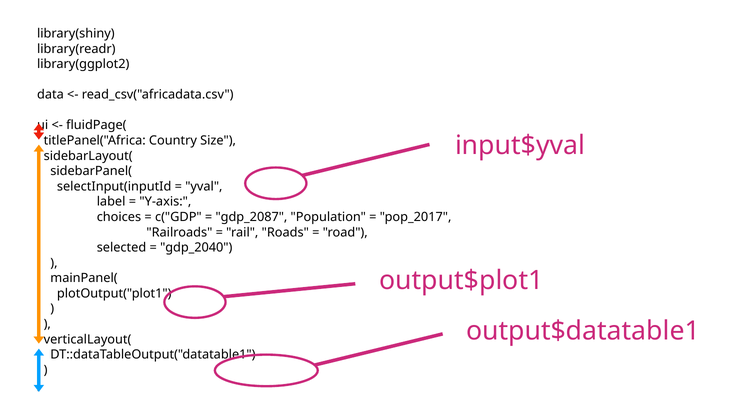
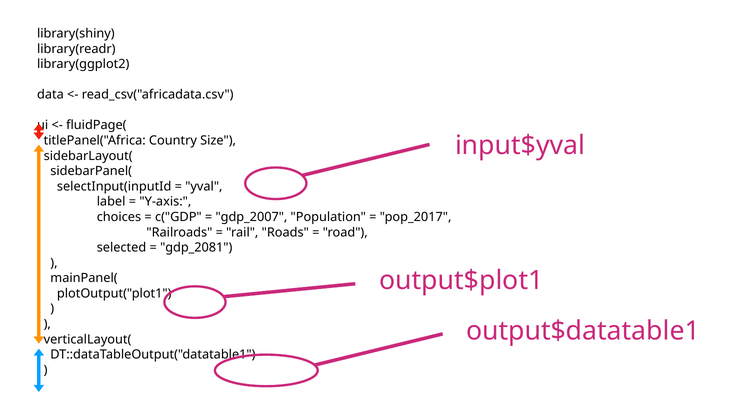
gdp_2087: gdp_2087 -> gdp_2007
gdp_2040: gdp_2040 -> gdp_2081
